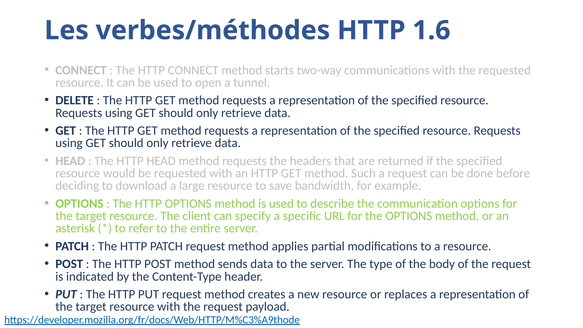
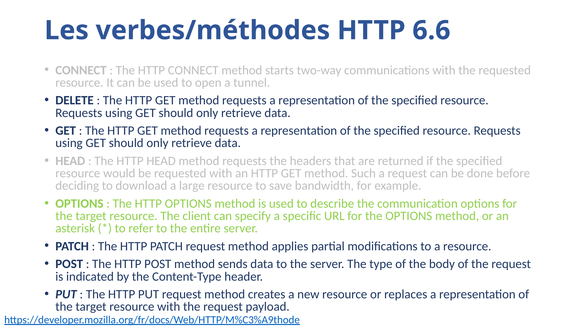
1.6: 1.6 -> 6.6
